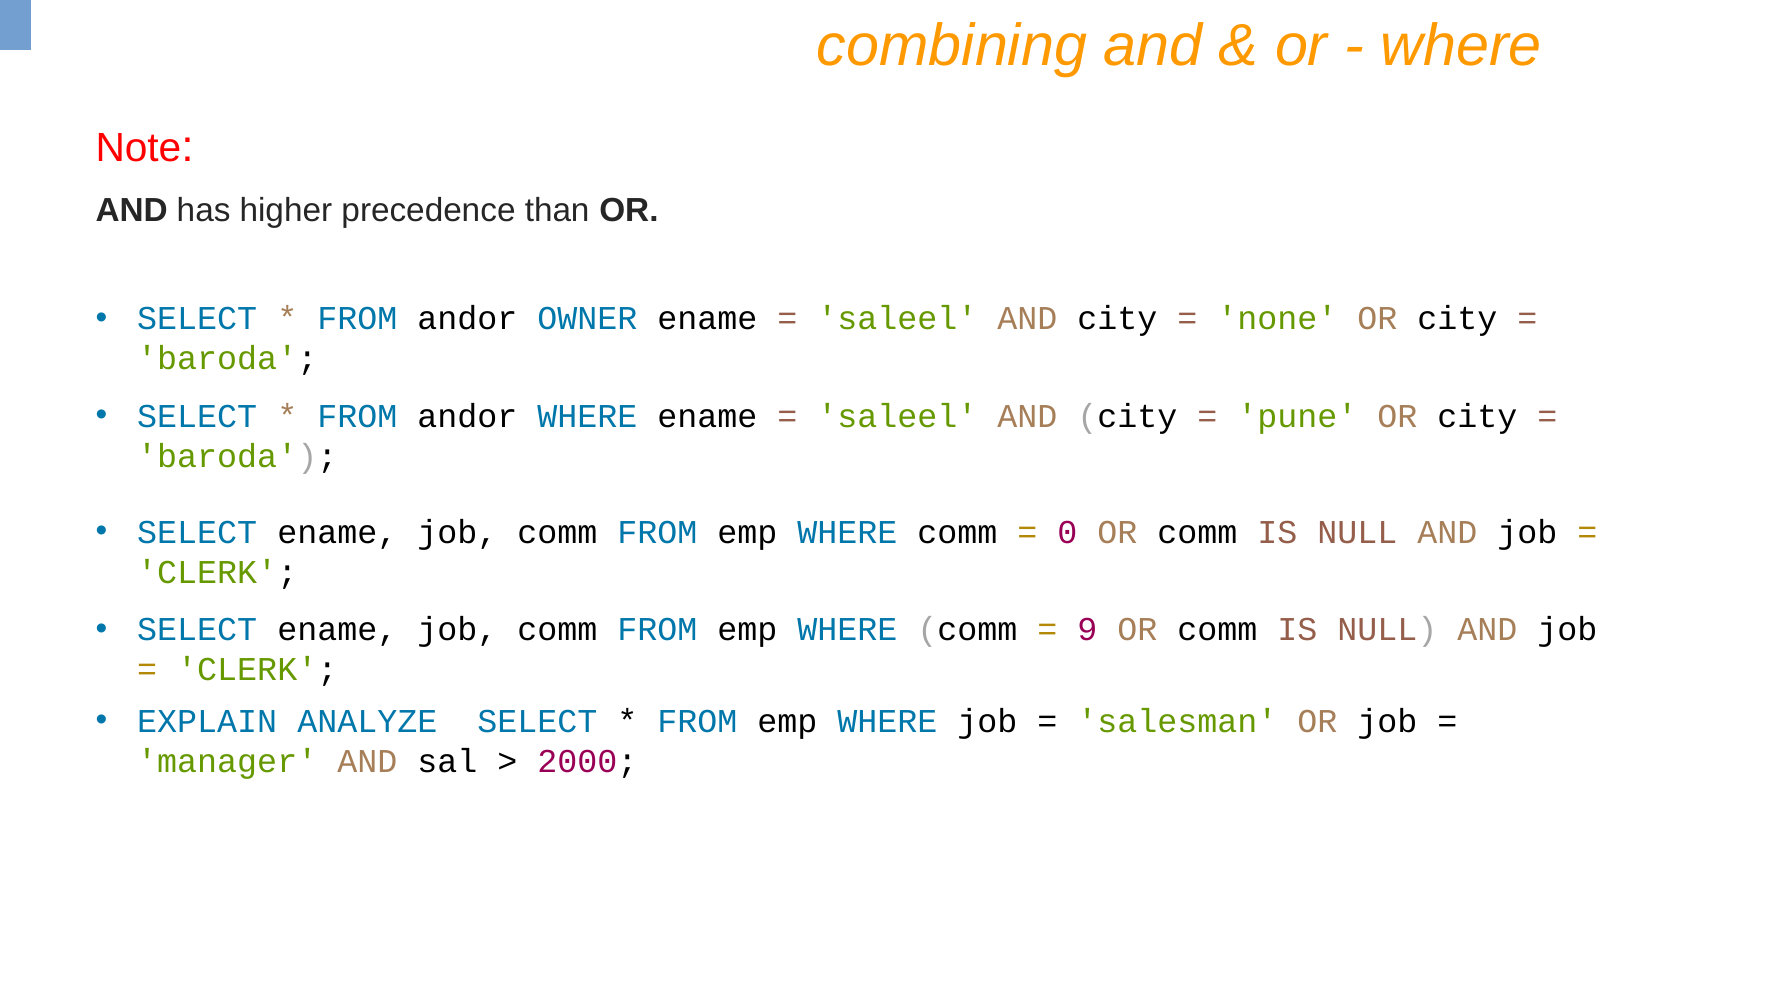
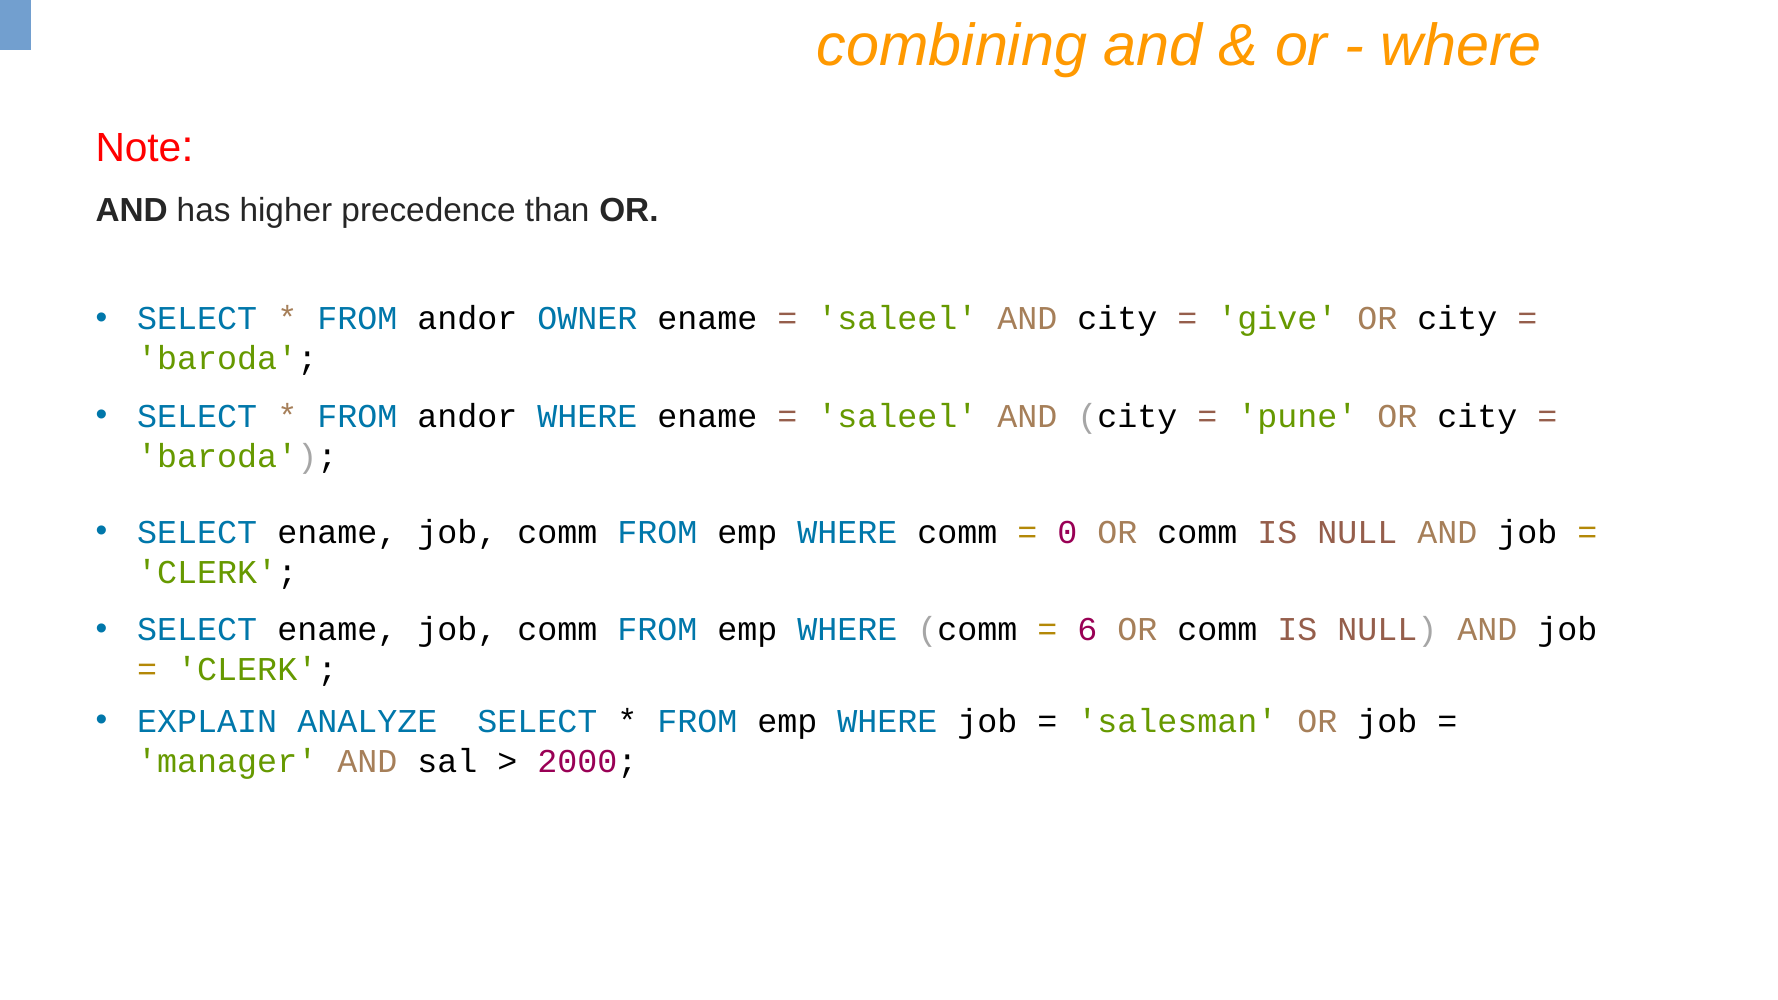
none: none -> give
9: 9 -> 6
